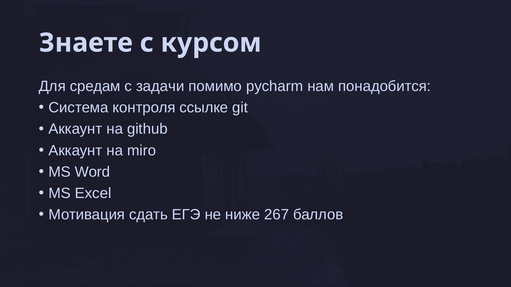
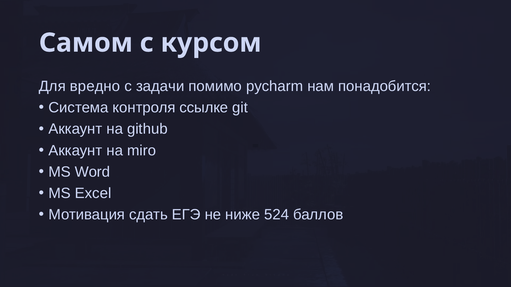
Знаете: Знаете -> Самом
средам: средам -> вредно
267: 267 -> 524
